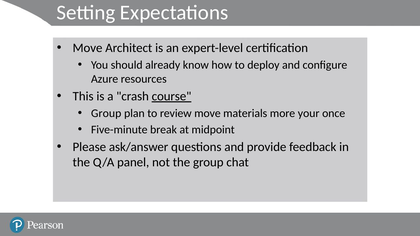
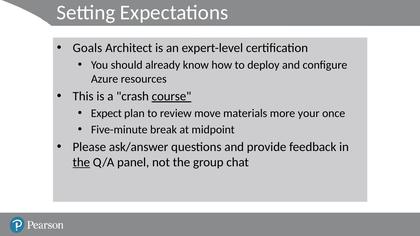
Move at (88, 48): Move -> Goals
Group at (106, 113): Group -> Expect
the at (81, 162) underline: none -> present
